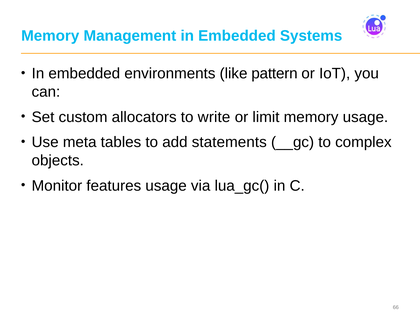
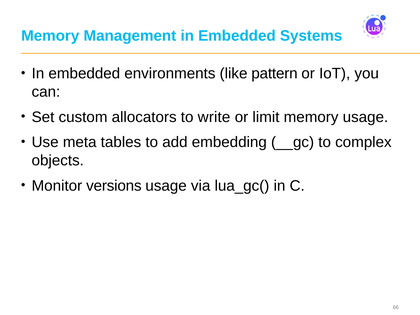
statements: statements -> embedding
features: features -> versions
